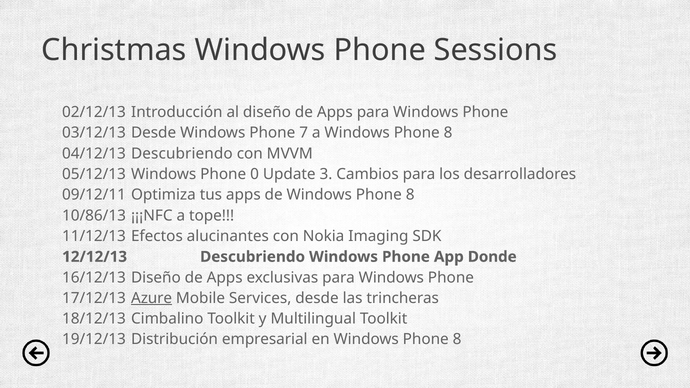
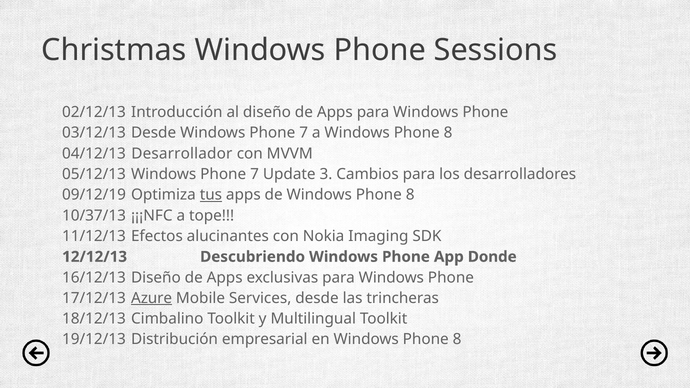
04/12/13 Descubriendo: Descubriendo -> Desarrollador
05/12/13 Windows Phone 0: 0 -> 7
09/12/11: 09/12/11 -> 09/12/19
tus underline: none -> present
10/86/13: 10/86/13 -> 10/37/13
